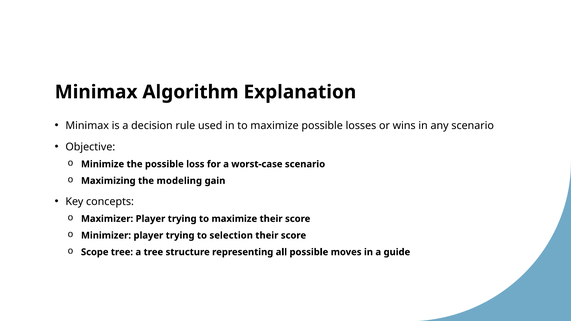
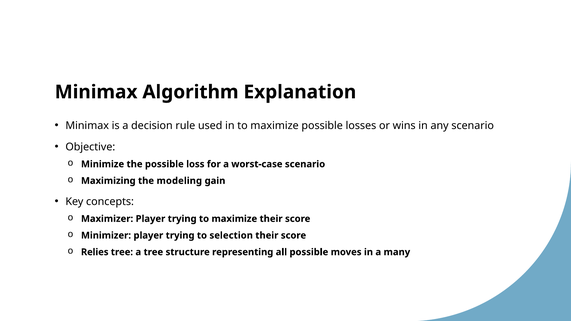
Scope: Scope -> Relies
guide: guide -> many
